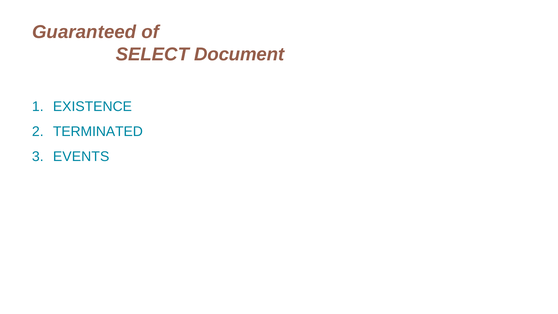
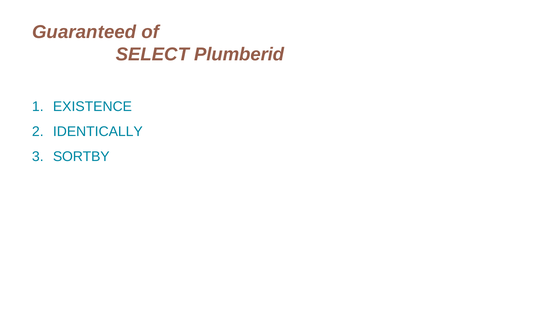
Document: Document -> Plumberid
TERMINATED: TERMINATED -> IDENTICALLY
EVENTS: EVENTS -> SORTBY
